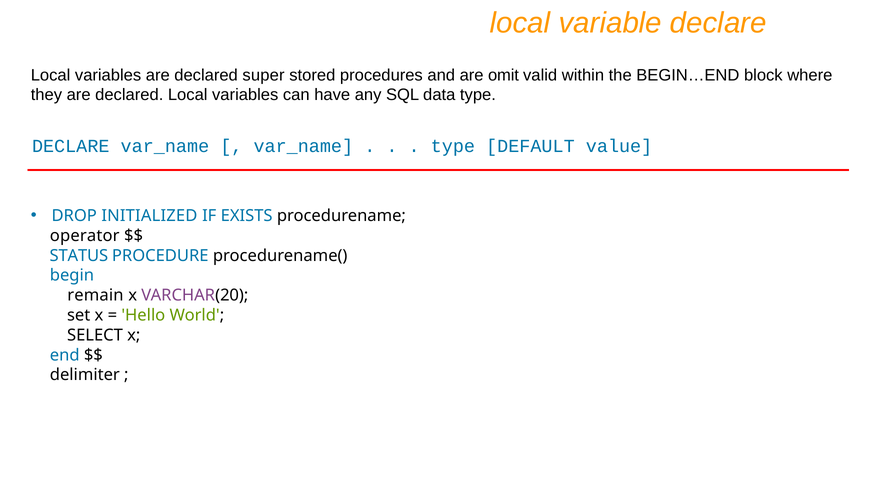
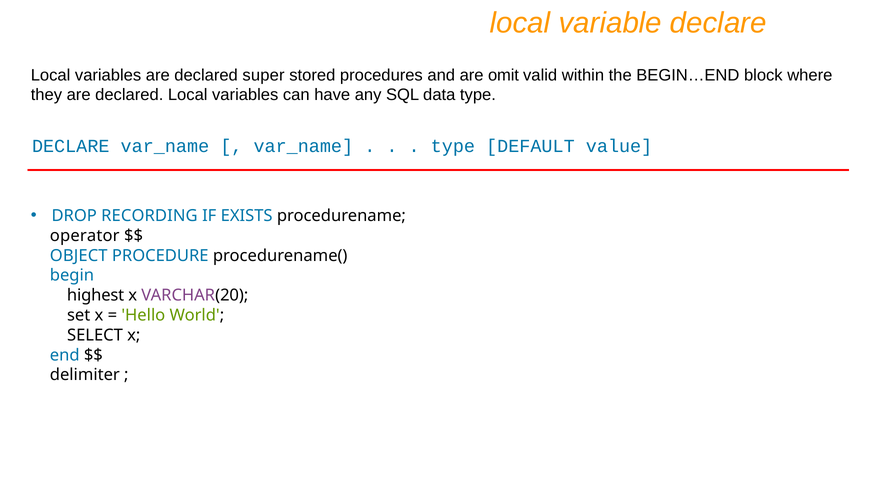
INITIALIZED: INITIALIZED -> RECORDING
STATUS: STATUS -> OBJECT
remain: remain -> highest
